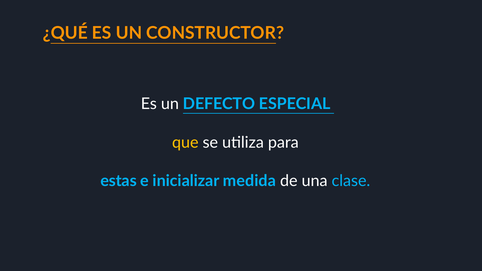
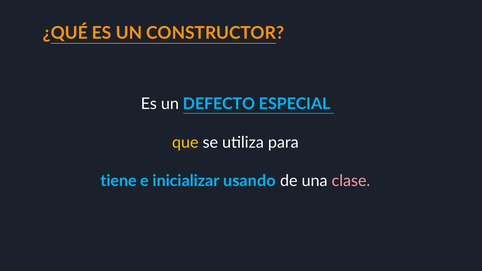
estas: estas -> tiene
medida: medida -> usando
clase colour: light blue -> pink
